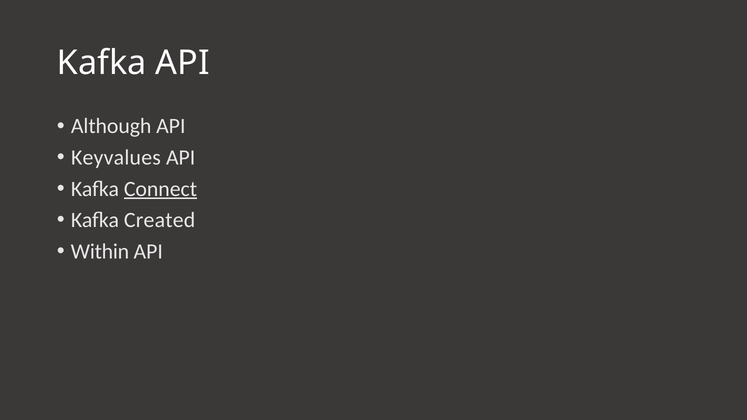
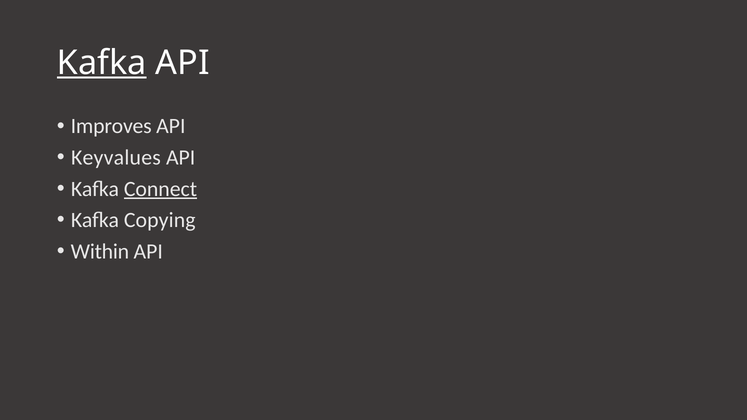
Kafka at (102, 63) underline: none -> present
Although: Although -> Improves
Created: Created -> Copying
